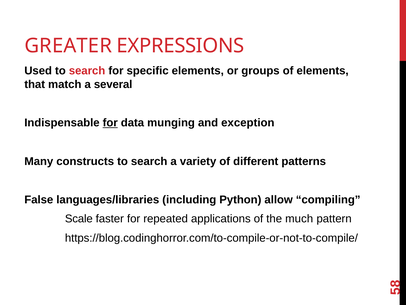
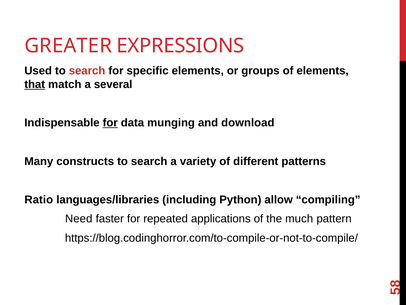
that underline: none -> present
exception: exception -> download
False: False -> Ratio
Scale: Scale -> Need
